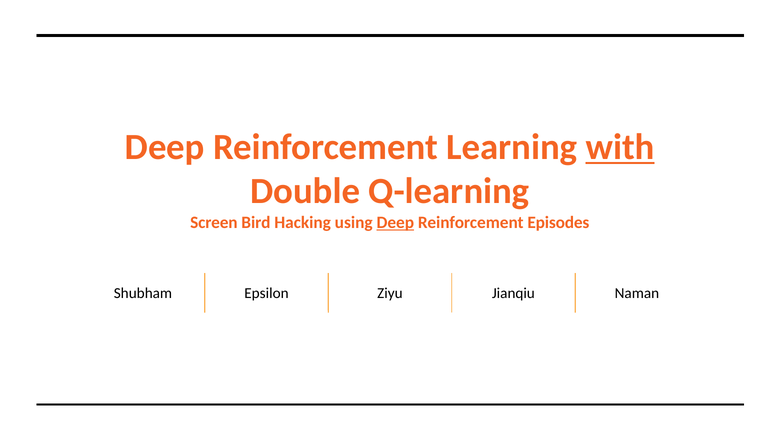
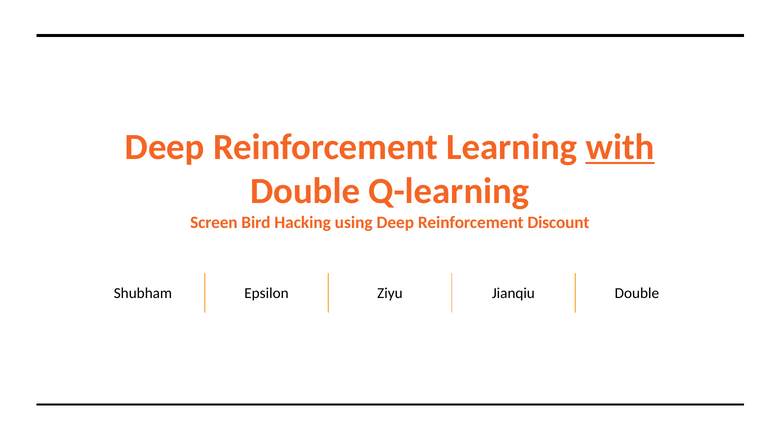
Deep at (395, 222) underline: present -> none
Episodes: Episodes -> Discount
Jianqiu Naman: Naman -> Double
